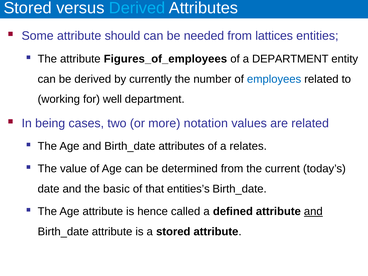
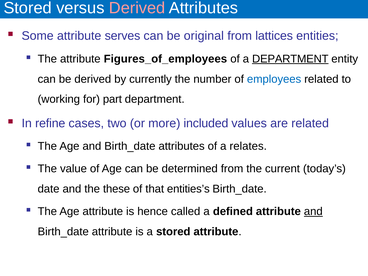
Derived at (137, 8) colour: light blue -> pink
should: should -> serves
needed: needed -> original
DEPARTMENT at (290, 59) underline: none -> present
well: well -> part
being: being -> refine
notation: notation -> included
basic: basic -> these
